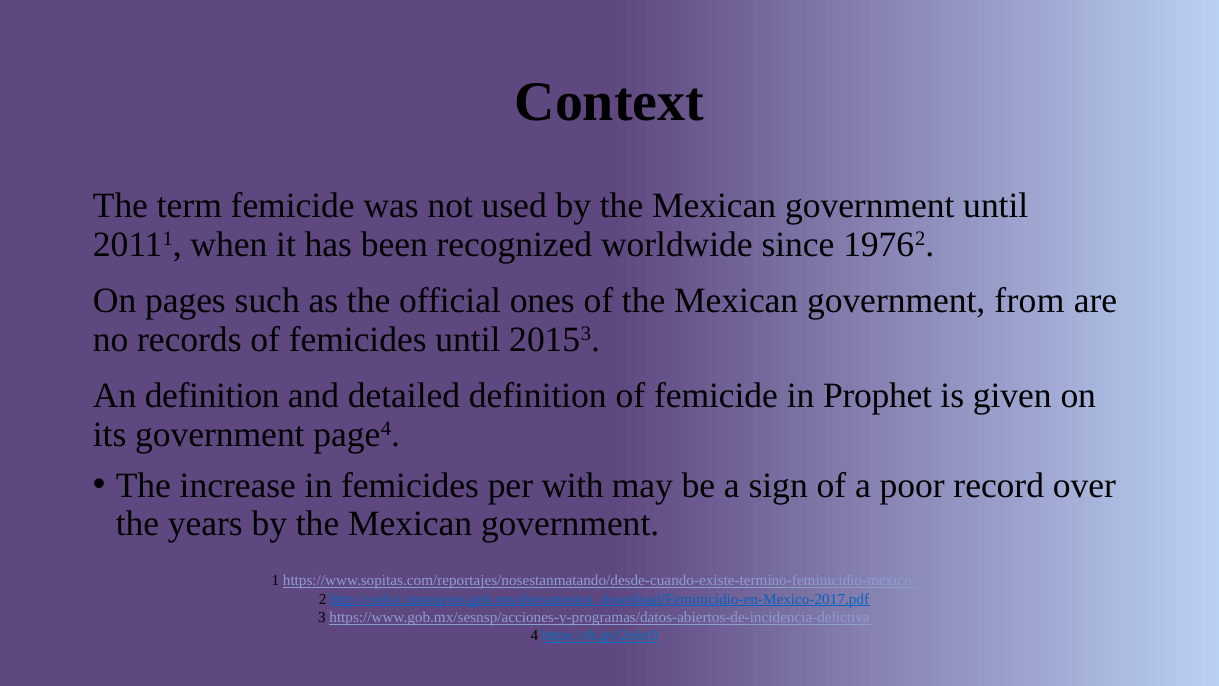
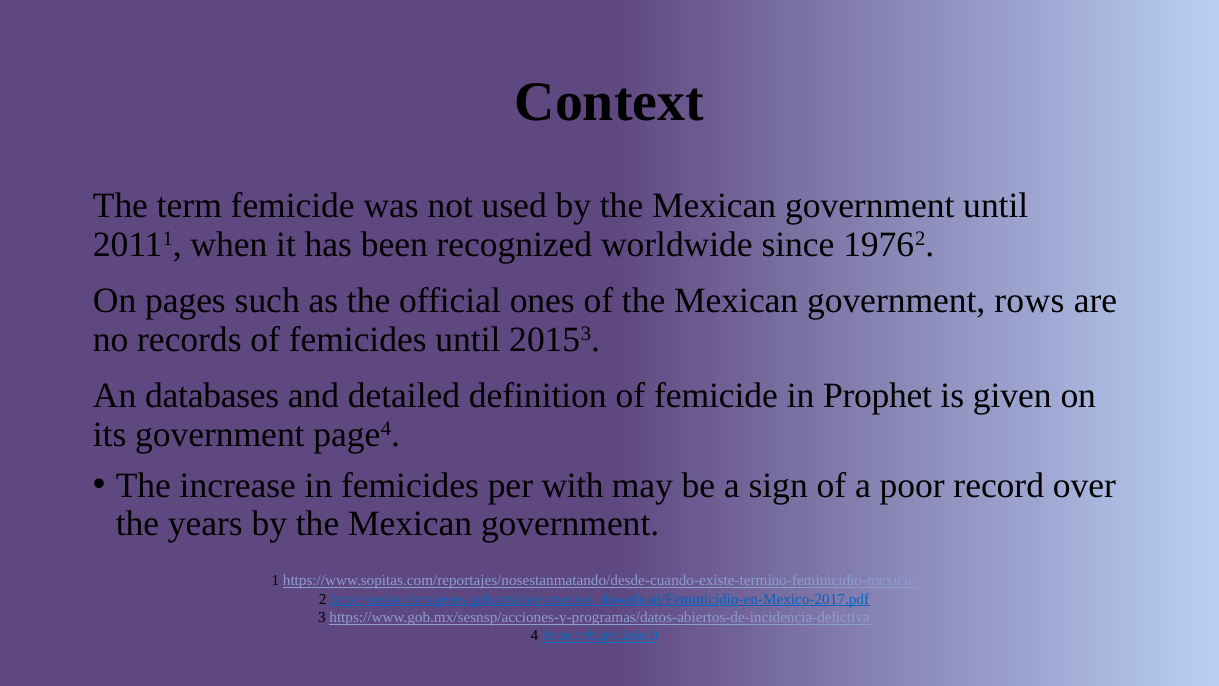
from: from -> rows
An definition: definition -> databases
